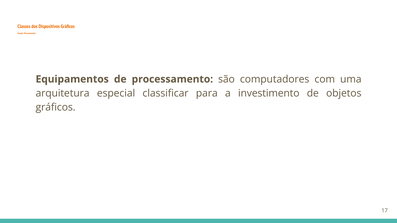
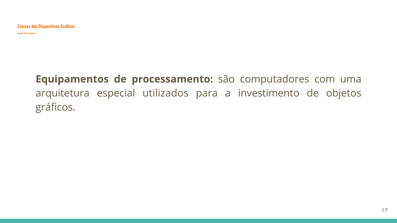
classificar: classificar -> utilizados
